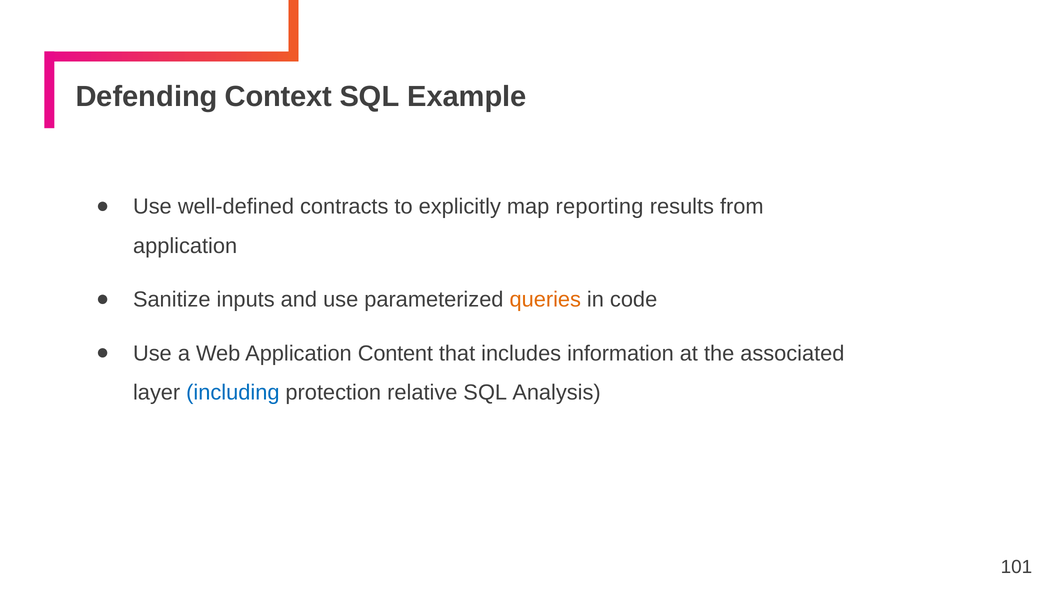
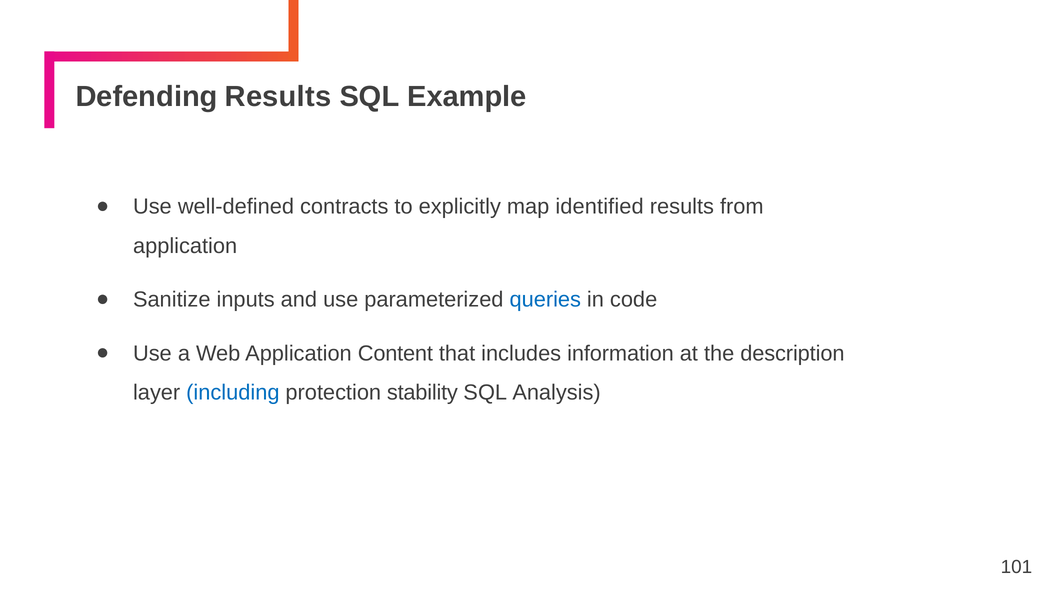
Defending Context: Context -> Results
reporting: reporting -> identified
queries colour: orange -> blue
associated: associated -> description
relative: relative -> stability
